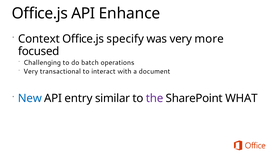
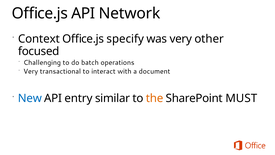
Enhance: Enhance -> Network
more: more -> other
the colour: purple -> orange
WHAT: WHAT -> MUST
